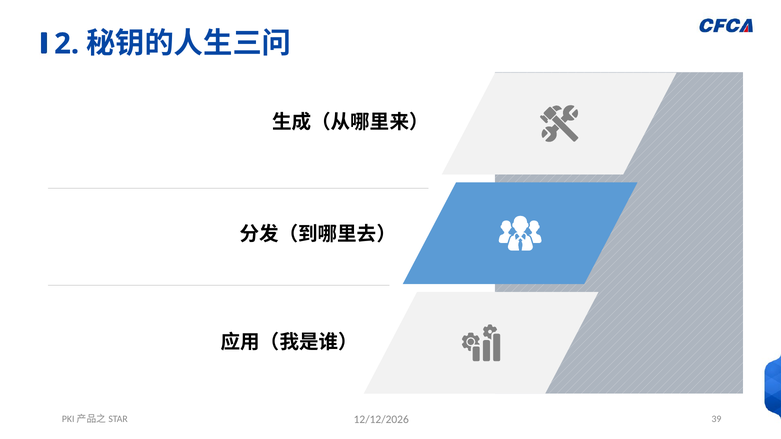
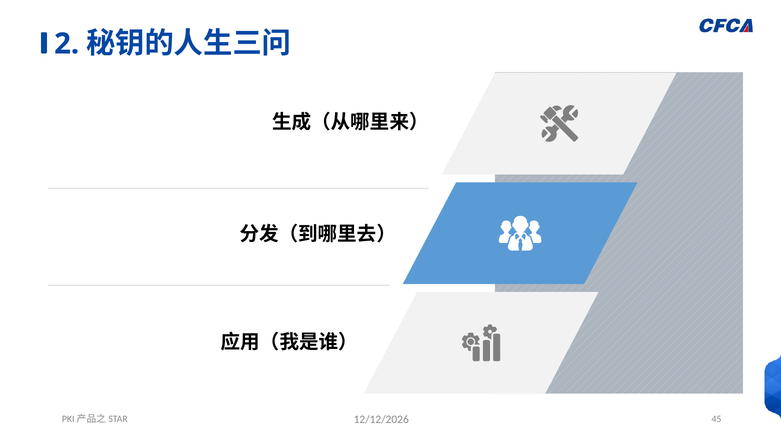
39: 39 -> 45
